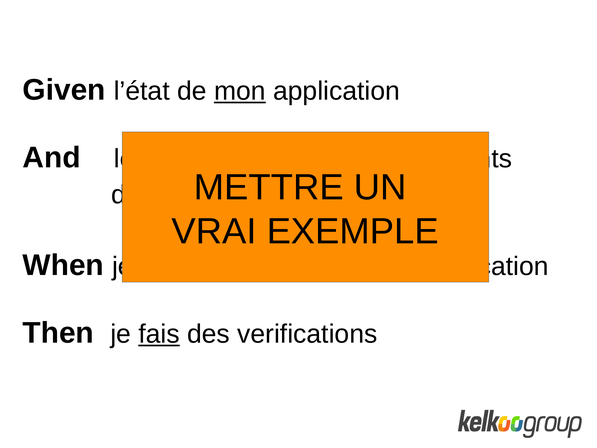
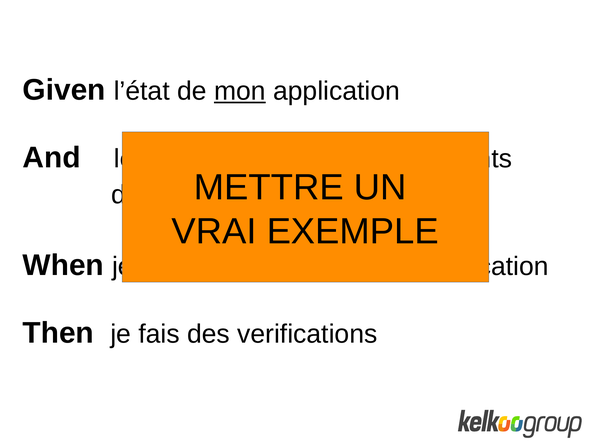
fais at (159, 334) underline: present -> none
